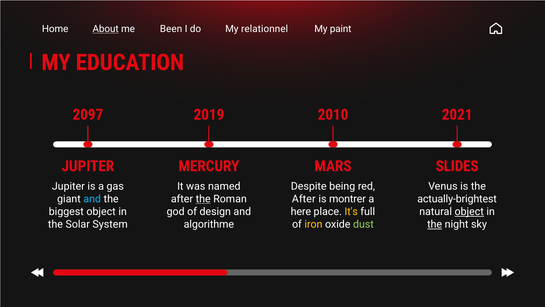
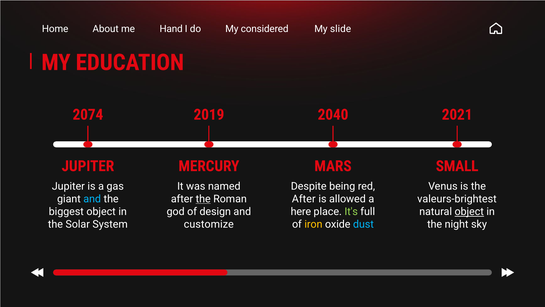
About underline: present -> none
Been: Been -> Hand
relationnel: relationnel -> considered
paint: paint -> slide
2097: 2097 -> 2074
2010: 2010 -> 2040
SLIDES: SLIDES -> SMALL
montrer: montrer -> allowed
actually-brightest: actually-brightest -> valeurs-brightest
It's colour: yellow -> light green
algorithme: algorithme -> customize
dust colour: light green -> light blue
the at (435, 224) underline: present -> none
